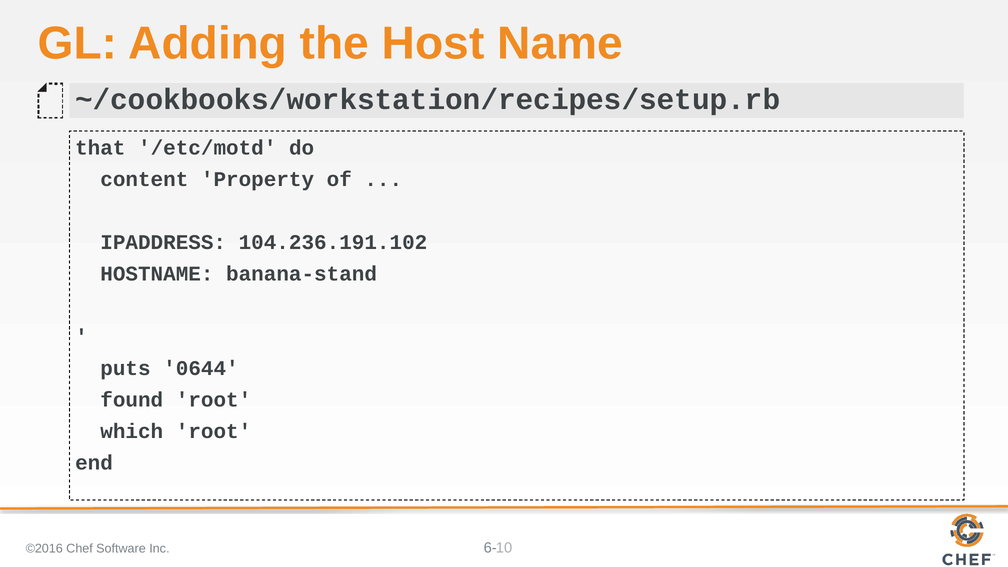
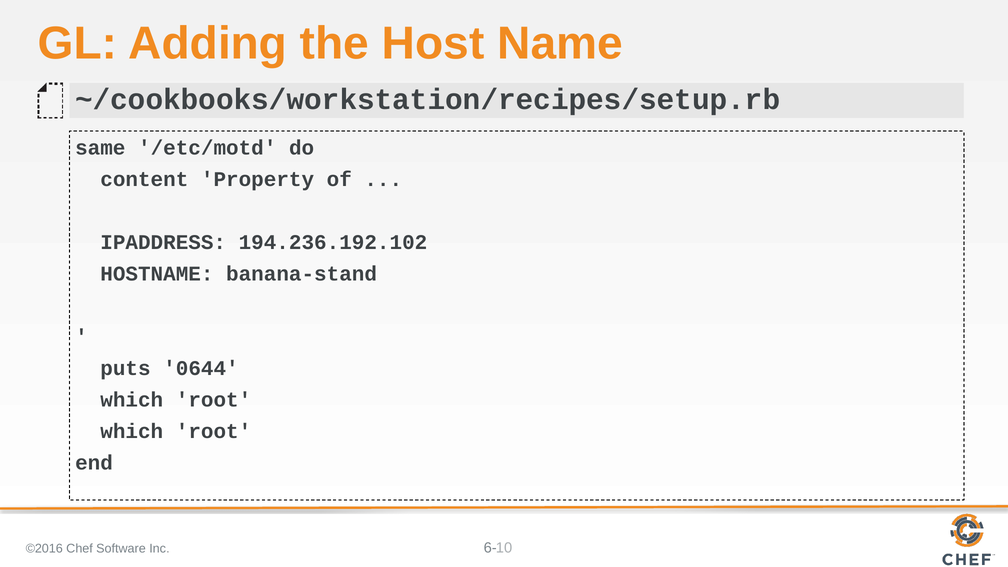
that: that -> same
104.236.191.102: 104.236.191.102 -> 194.236.192.102
found at (132, 400): found -> which
